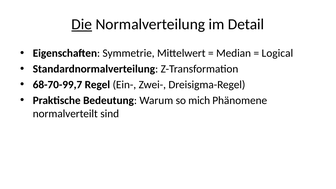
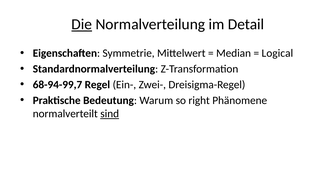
68-70-99,7: 68-70-99,7 -> 68-94-99,7
mich: mich -> right
sind underline: none -> present
